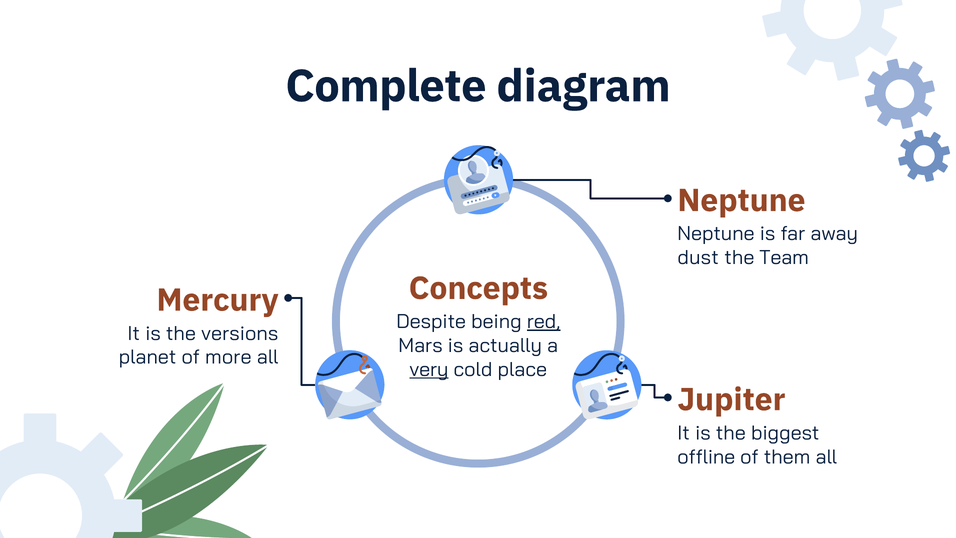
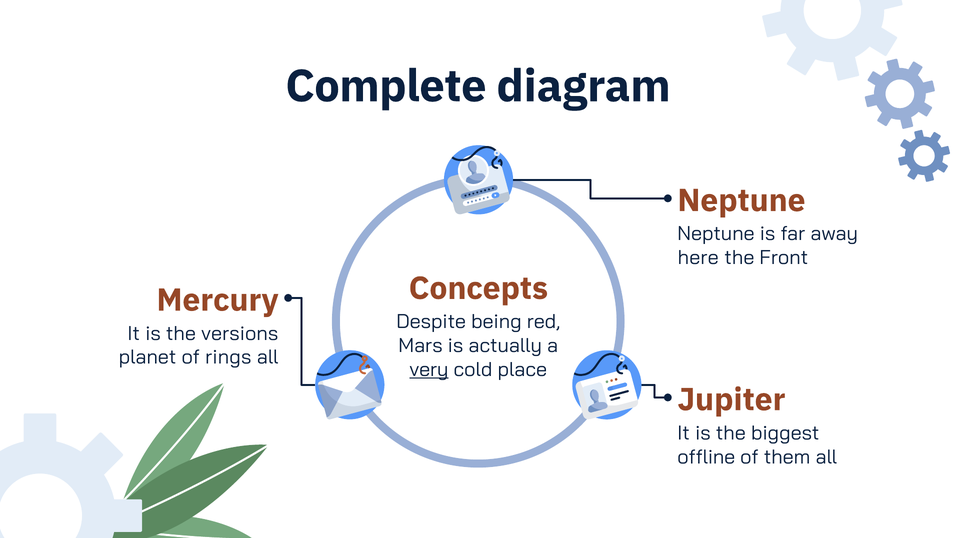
dust: dust -> here
Team: Team -> Front
red underline: present -> none
more: more -> rings
